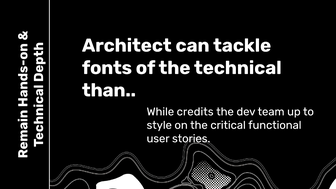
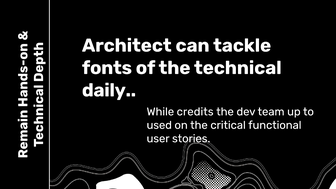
than: than -> daily
style: style -> used
